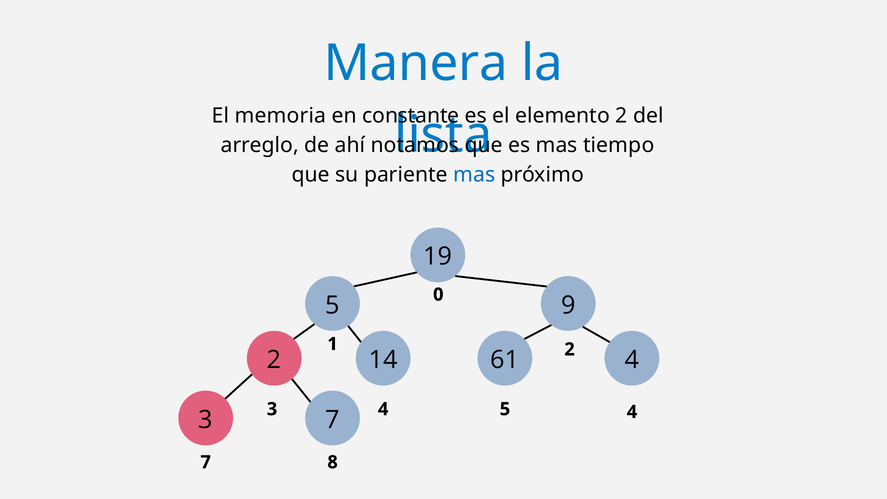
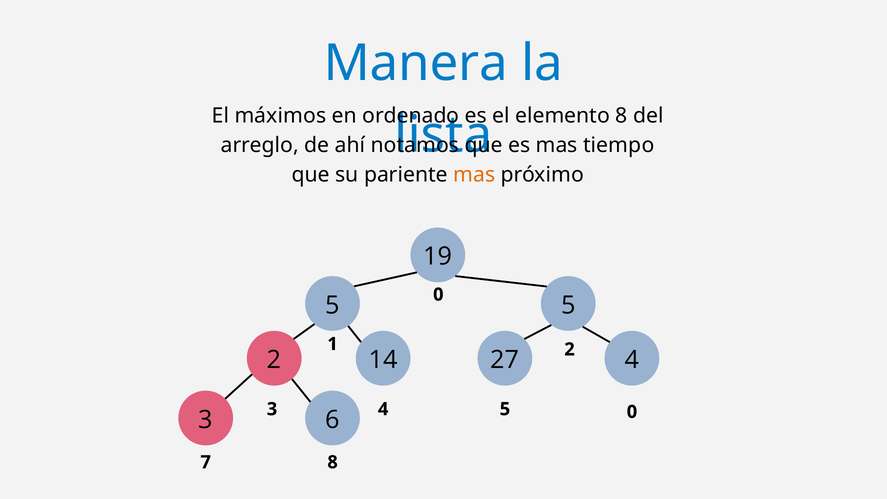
memoria: memoria -> máximos
constante: constante -> ordenado
elemento 2: 2 -> 8
mas at (474, 175) colour: blue -> orange
5 9: 9 -> 5
61: 61 -> 27
4 4: 4 -> 0
3 7: 7 -> 6
